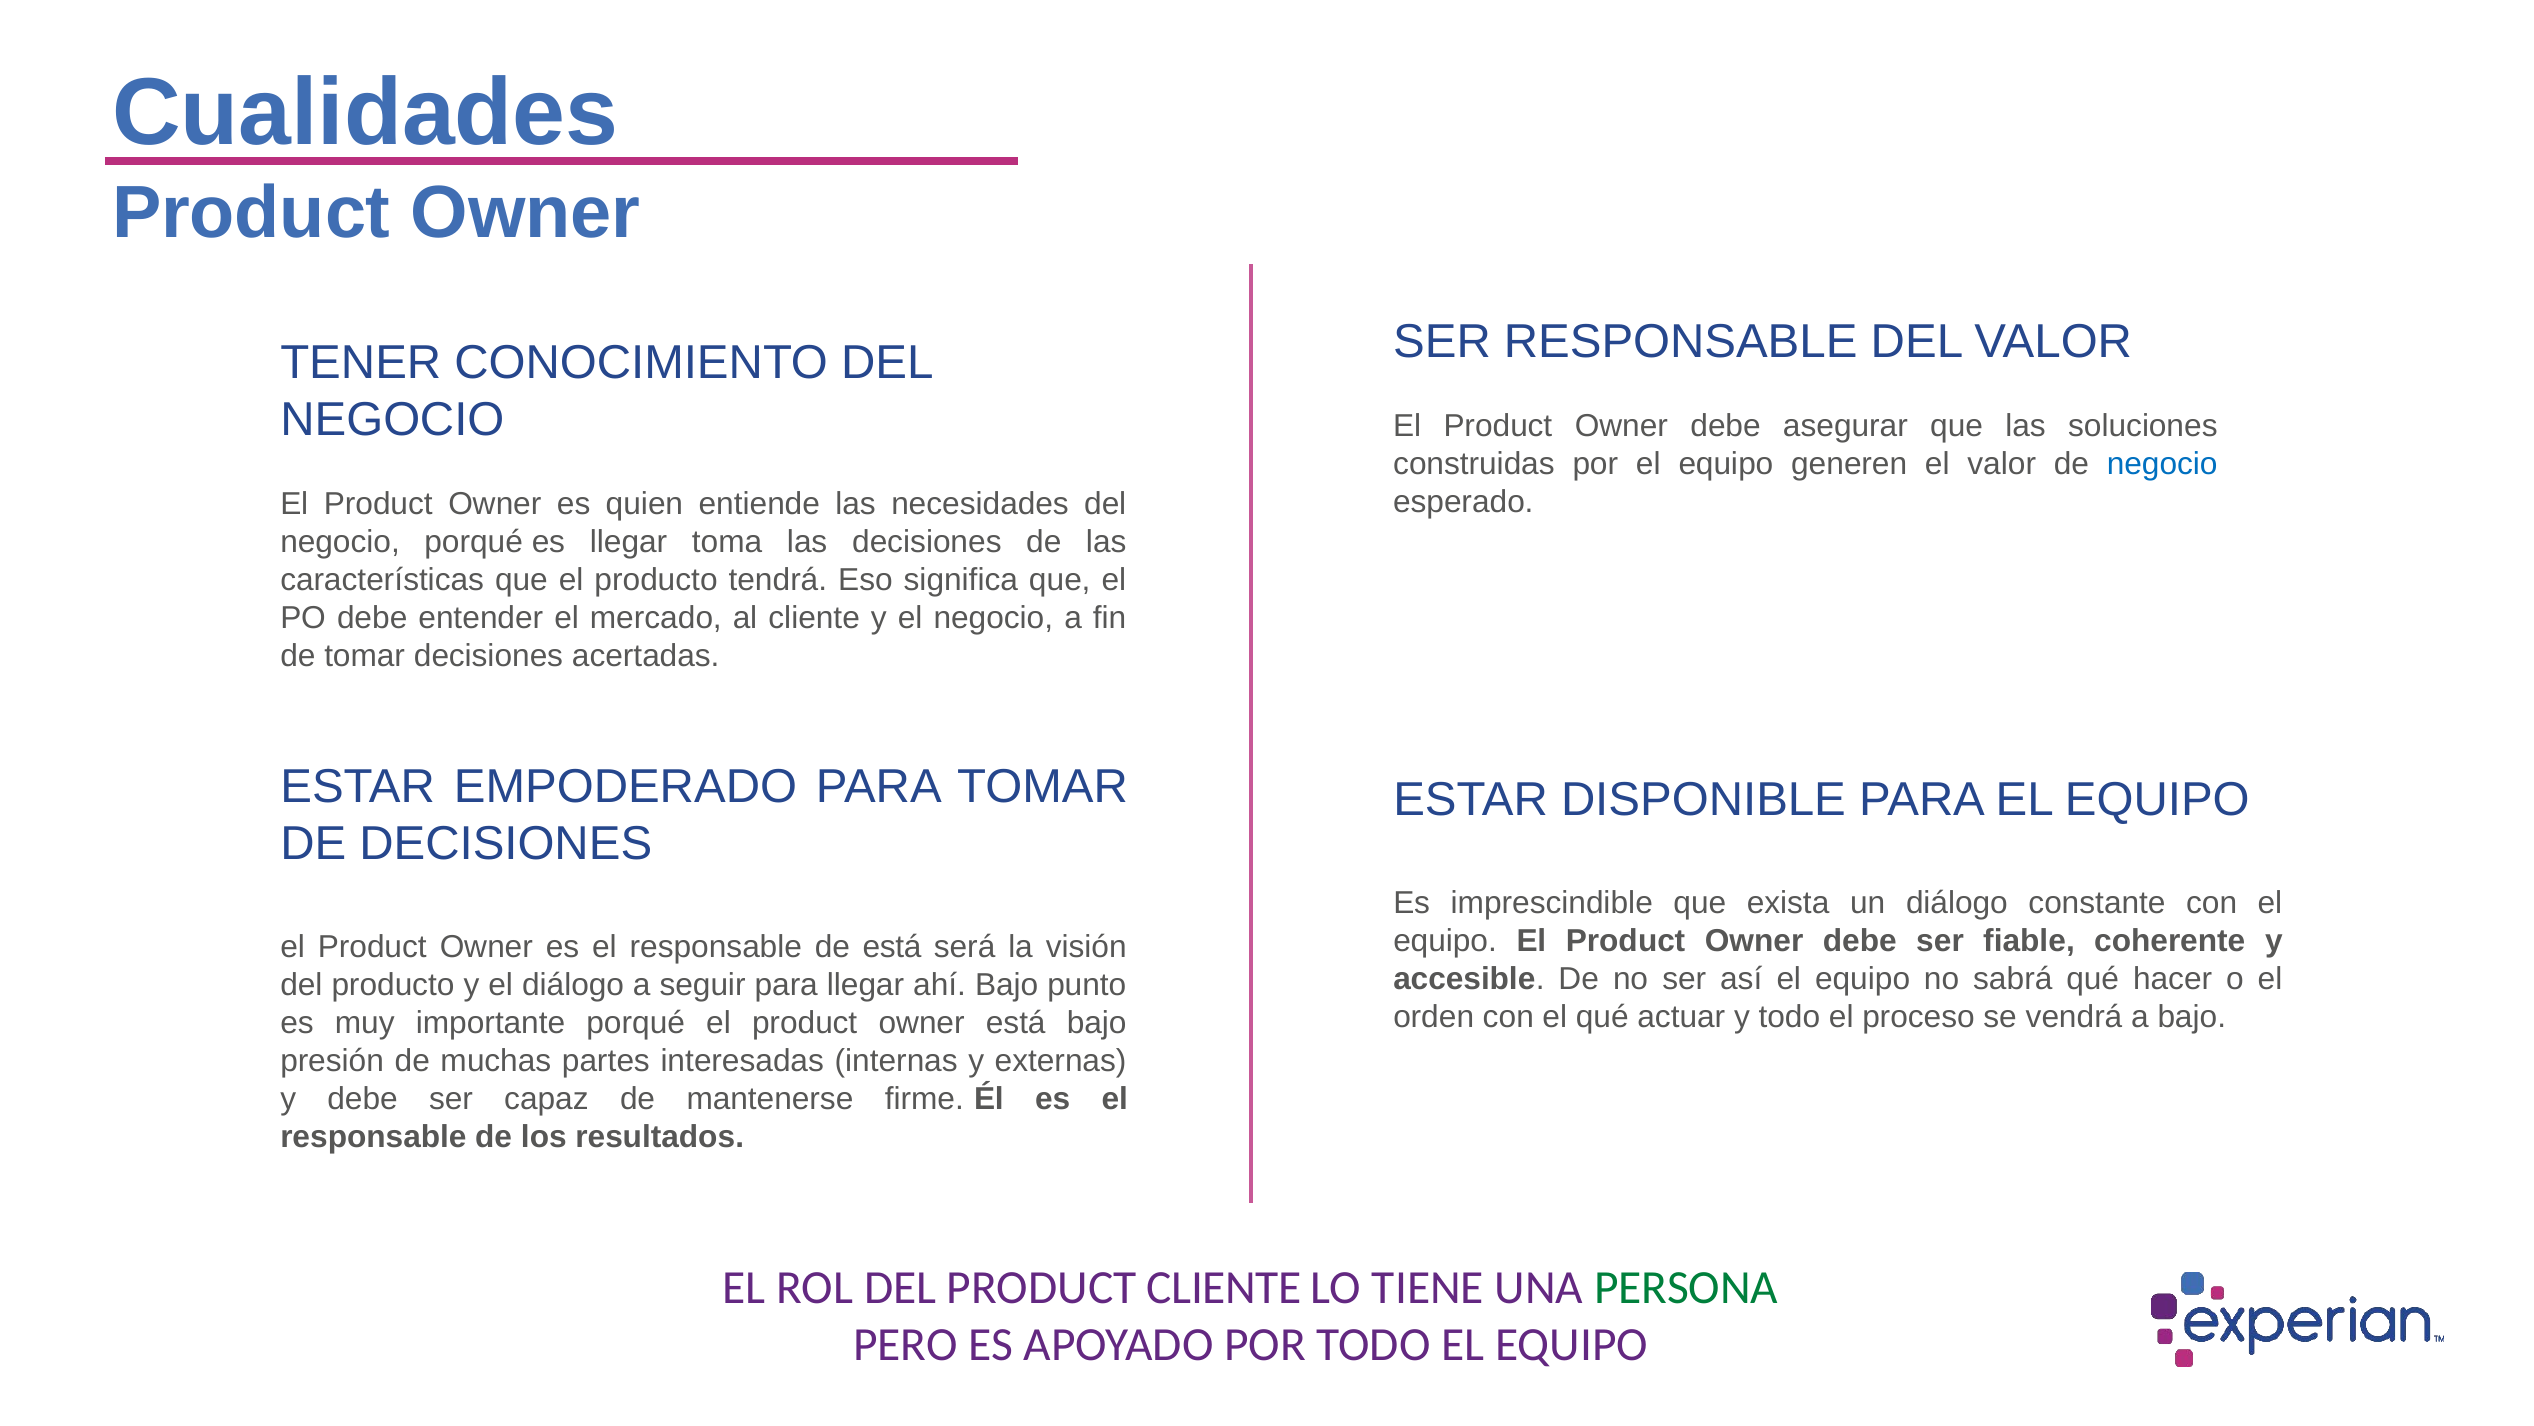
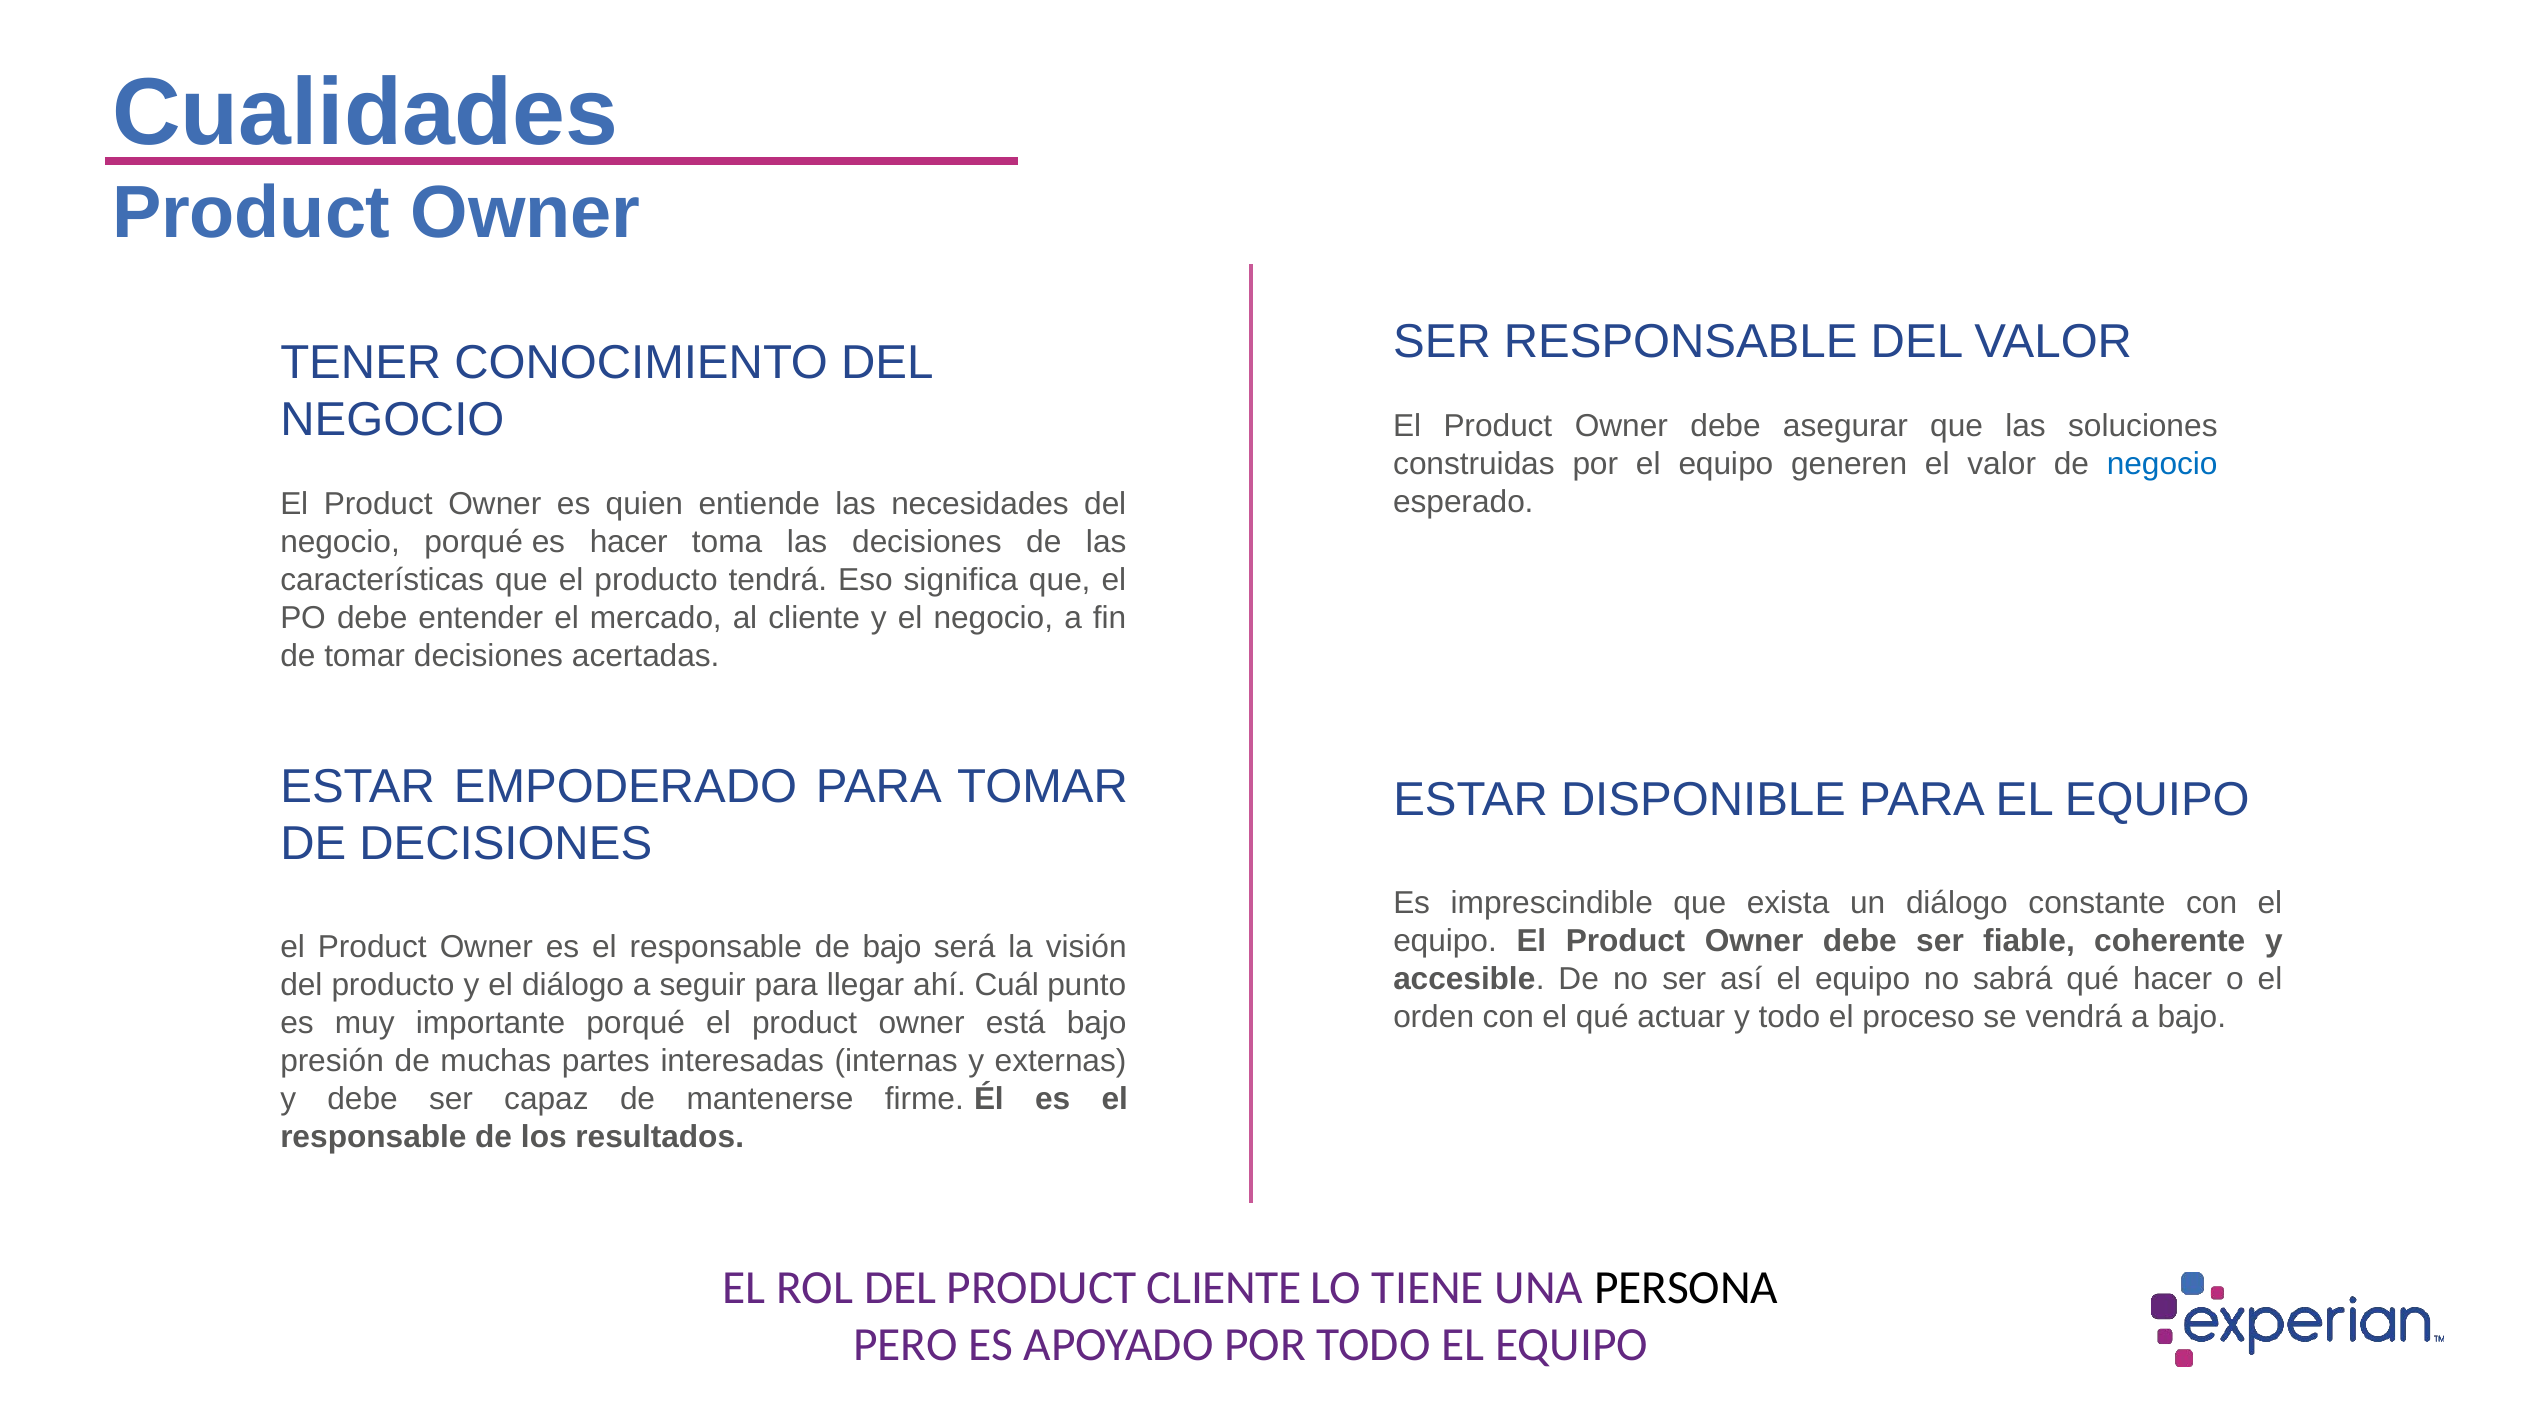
es llegar: llegar -> hacer
de está: está -> bajo
ahí Bajo: Bajo -> Cuál
PERSONA colour: green -> black
